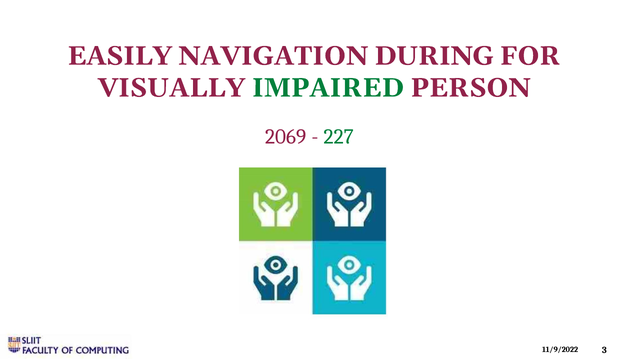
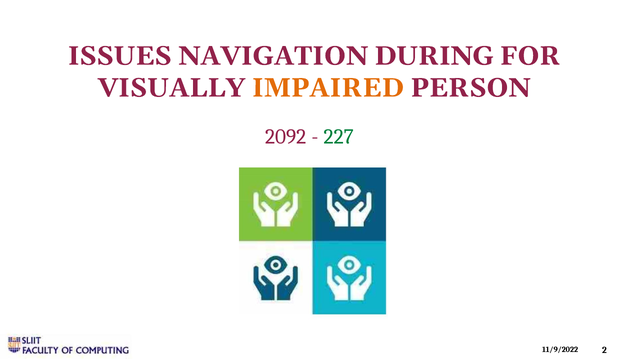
EASILY: EASILY -> ISSUES
IMPAIRED colour: green -> orange
2069: 2069 -> 2092
3: 3 -> 2
